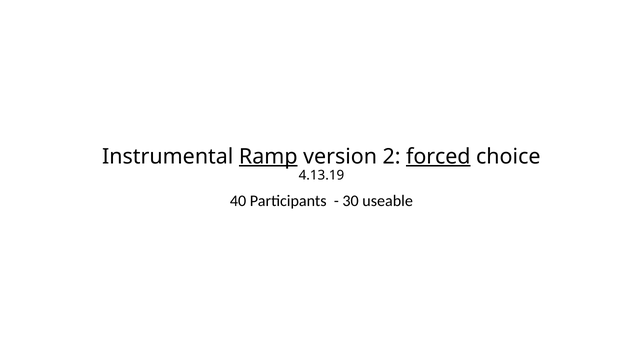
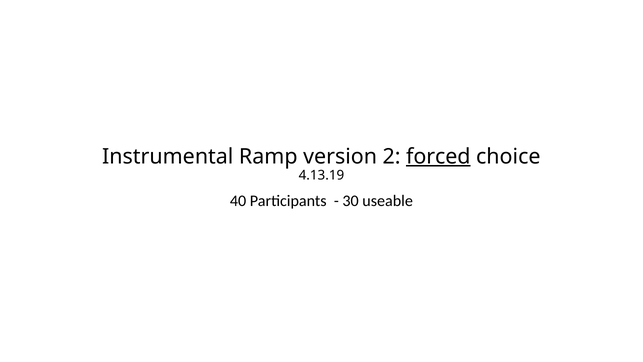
Ramp underline: present -> none
